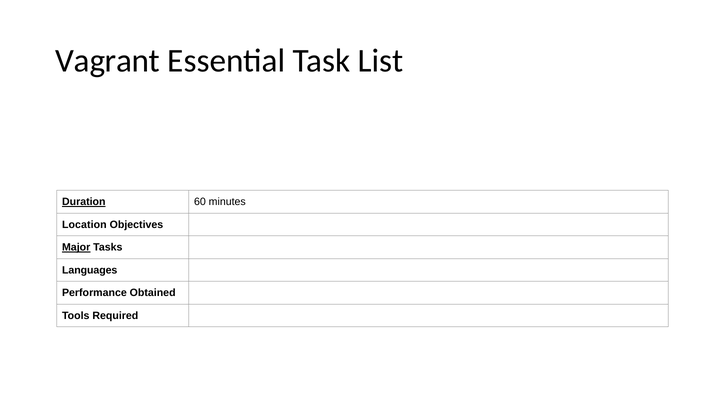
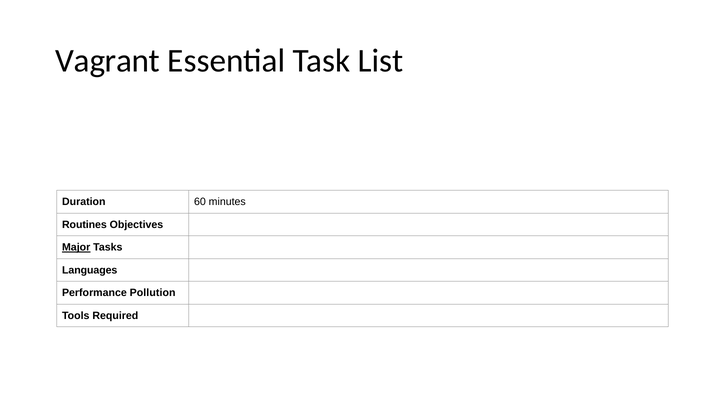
Duration underline: present -> none
Location: Location -> Routines
Obtained: Obtained -> Pollution
